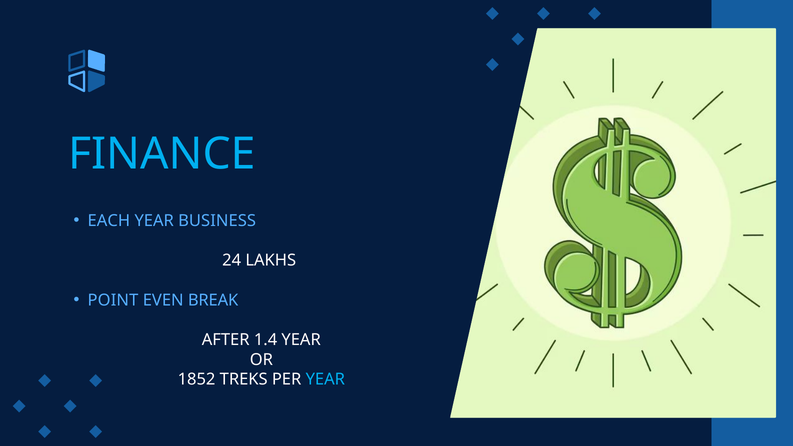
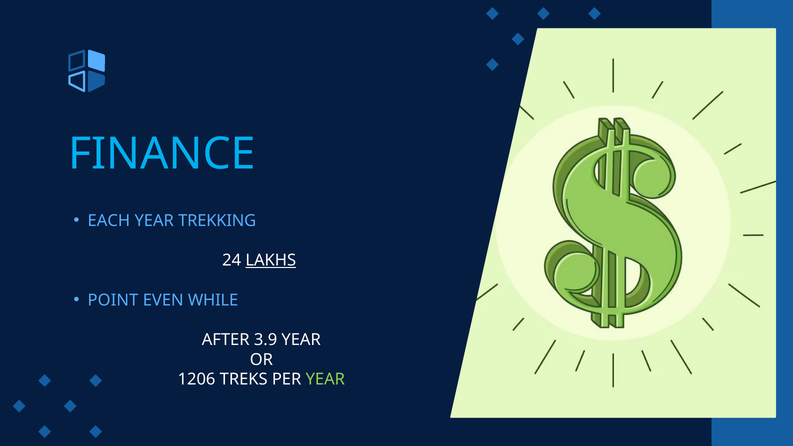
BUSINESS: BUSINESS -> TREKKING
LAKHS underline: none -> present
BREAK: BREAK -> WHILE
1.4: 1.4 -> 3.9
1852: 1852 -> 1206
YEAR at (325, 379) colour: light blue -> light green
